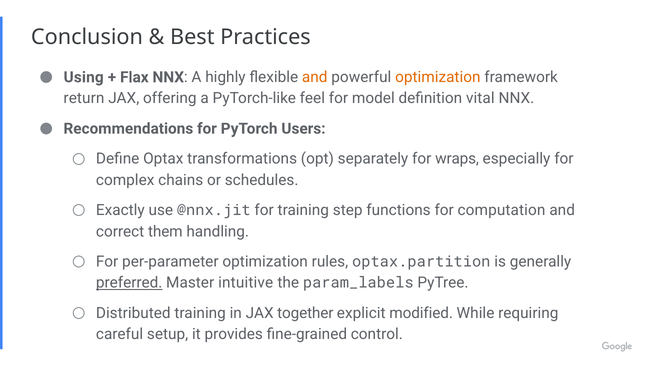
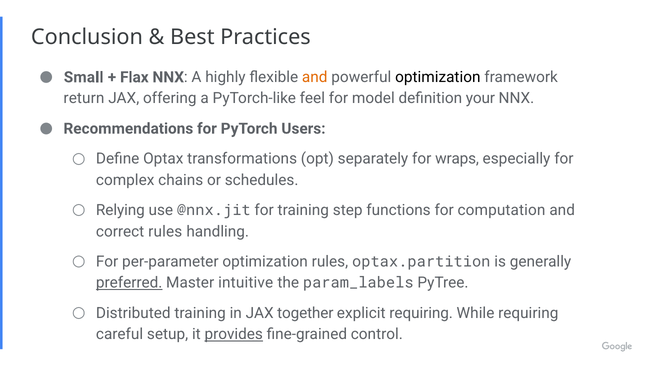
Using: Using -> Small
optimization at (438, 77) colour: orange -> black
vital: vital -> your
Exactly: Exactly -> Relying
correct them: them -> rules
explicit modified: modified -> requiring
provides underline: none -> present
